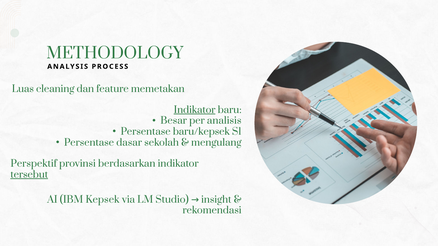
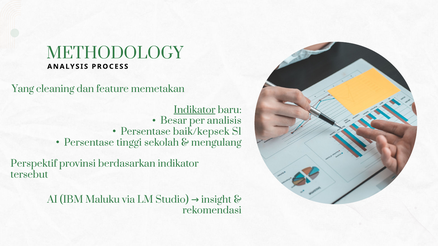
Luas: Luas -> Yang
baru/kepsek: baru/kepsek -> baik/kepsek
dasar: dasar -> tinggi
tersebut underline: present -> none
Kepsek: Kepsek -> Maluku
